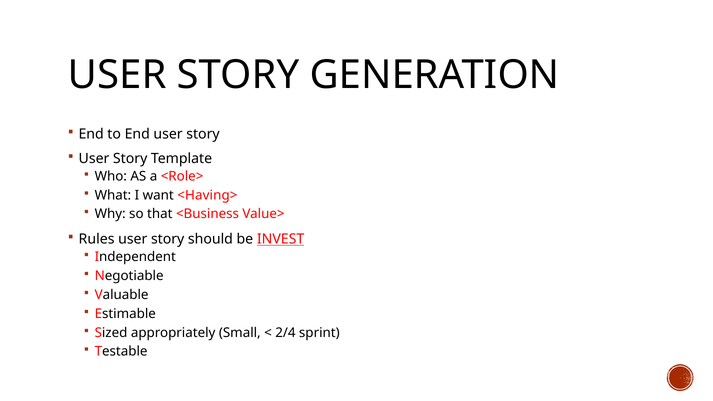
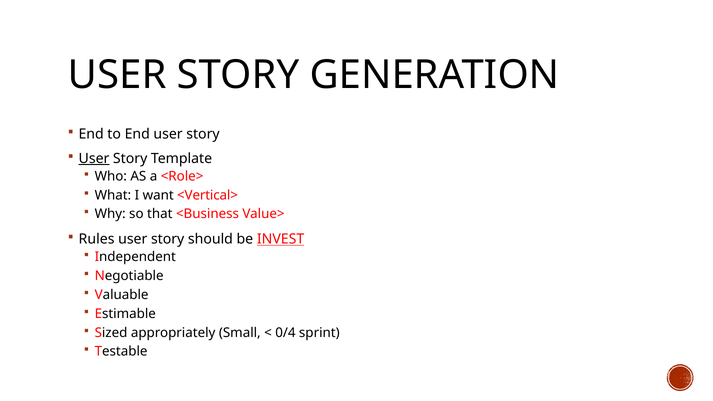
User at (94, 158) underline: none -> present
<Having>: <Having> -> <Vertical>
2/4: 2/4 -> 0/4
